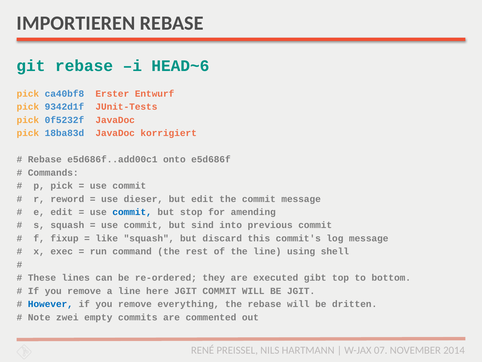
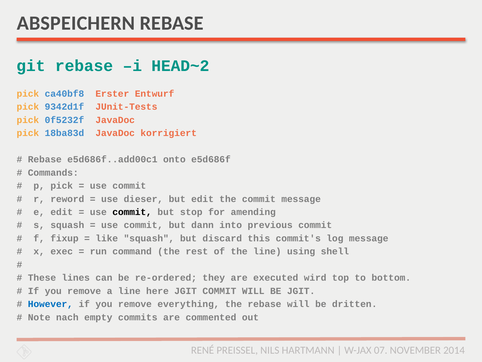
IMPORTIEREN: IMPORTIEREN -> ABSPEICHERN
HEAD~6: HEAD~6 -> HEAD~2
commit at (132, 212) colour: blue -> black
sind: sind -> dann
gibt: gibt -> wird
zwei: zwei -> nach
